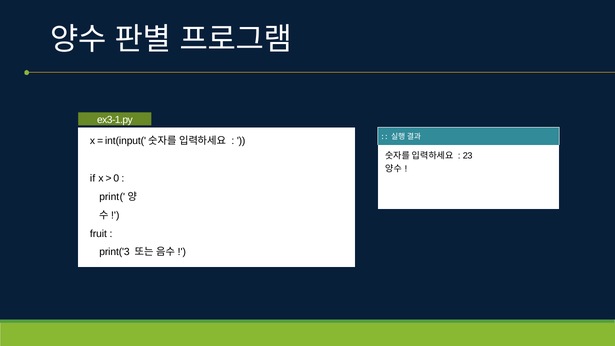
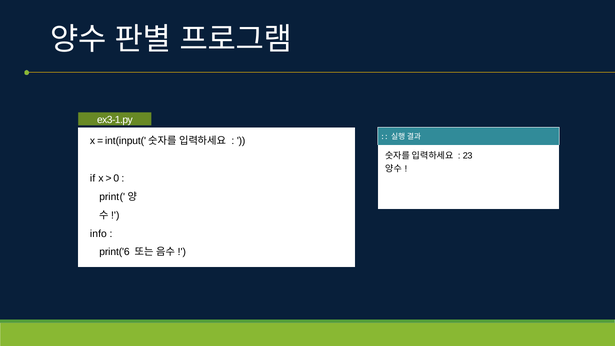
fruit: fruit -> info
print('3: print('3 -> print('6
